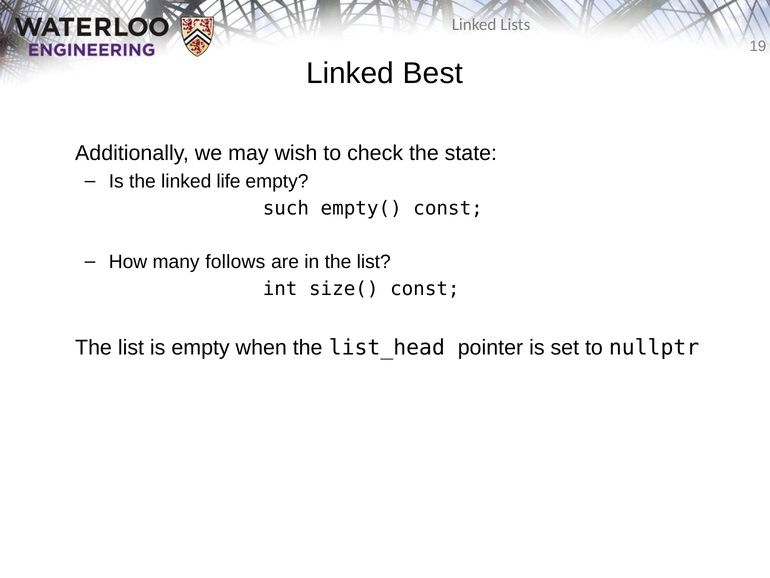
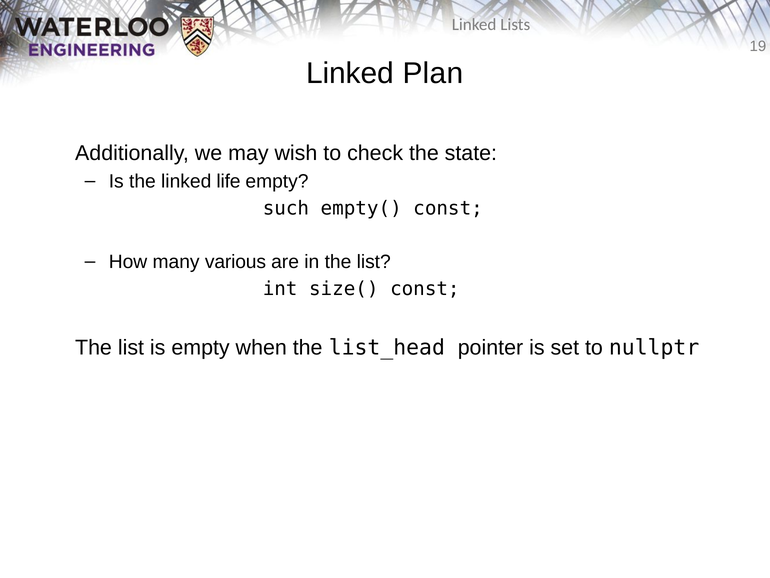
Best: Best -> Plan
follows: follows -> various
